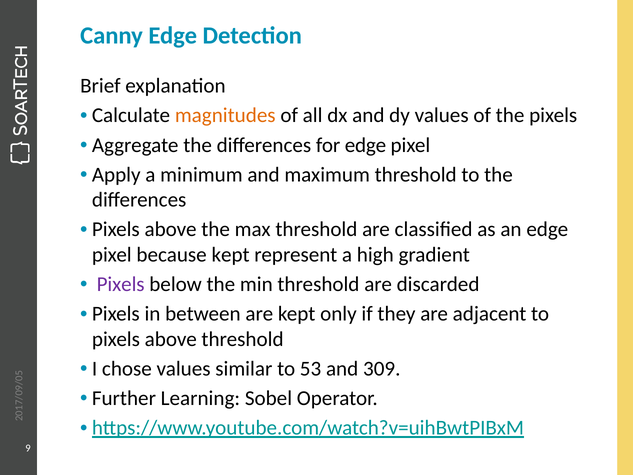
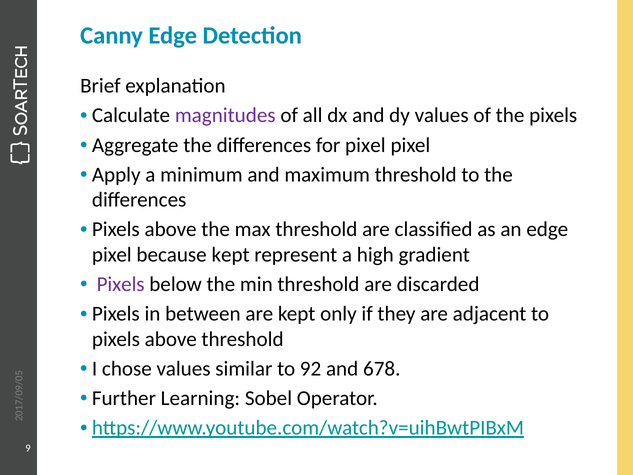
magnitudes colour: orange -> purple
for edge: edge -> pixel
53: 53 -> 92
309: 309 -> 678
